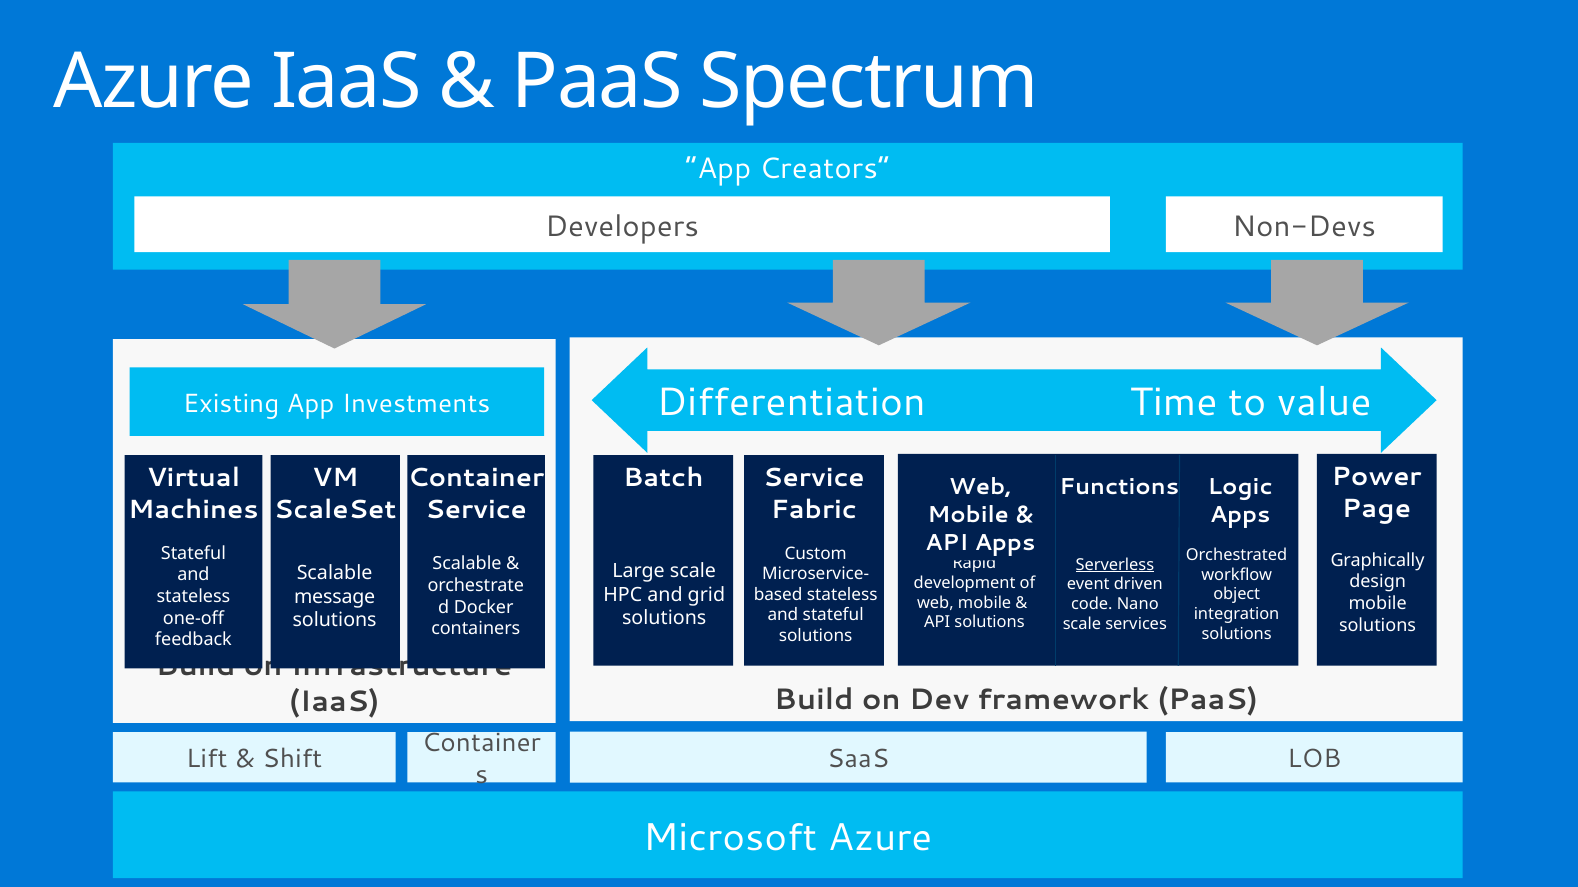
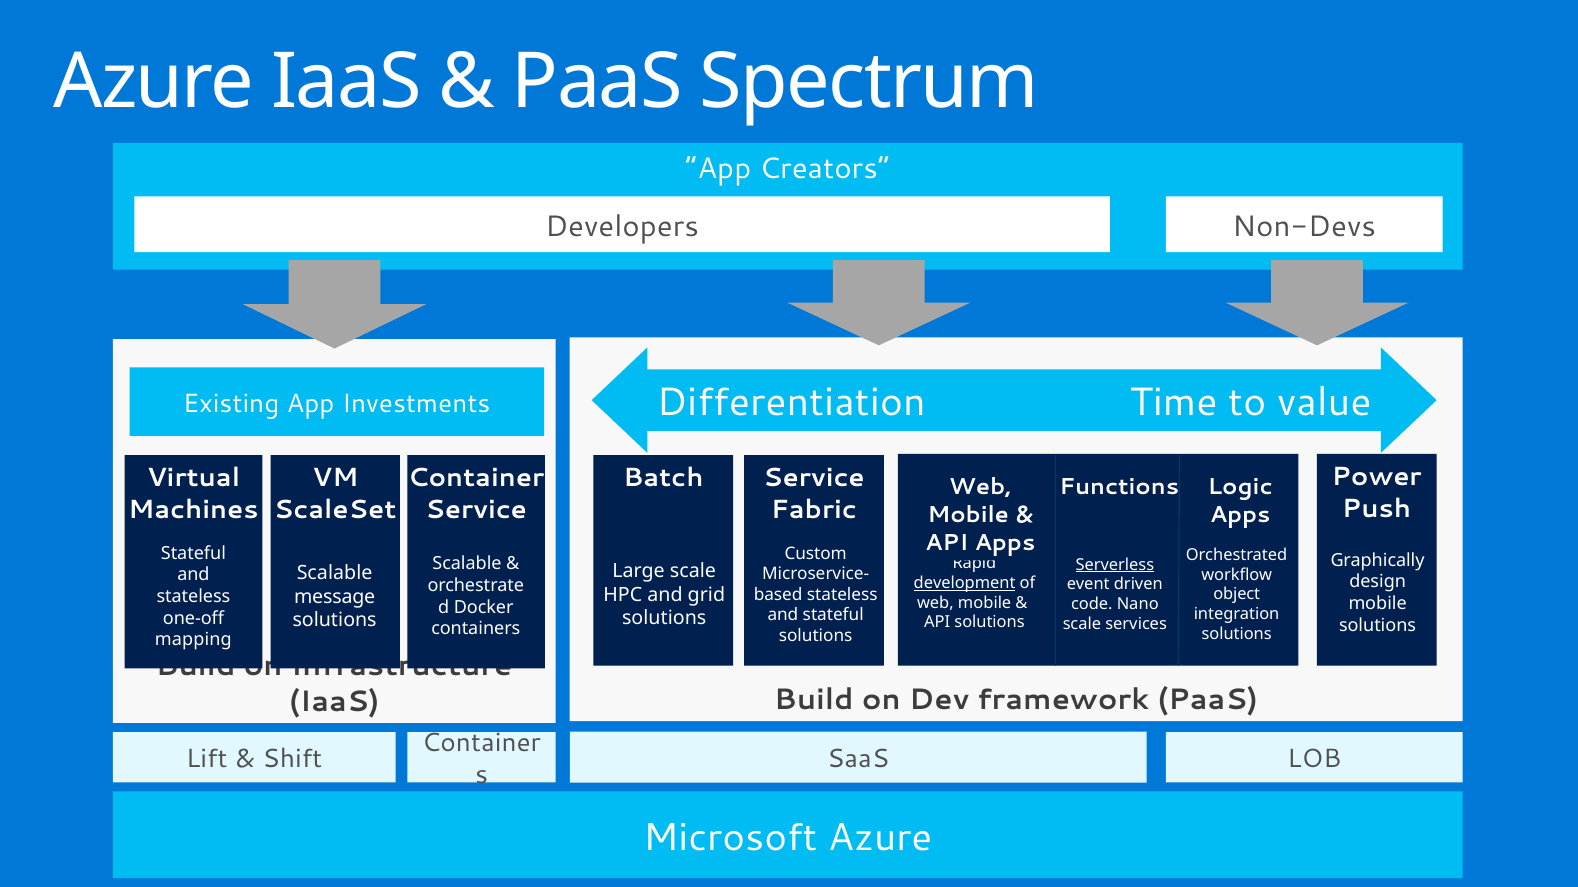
Page: Page -> Push
development underline: none -> present
feedback: feedback -> mapping
